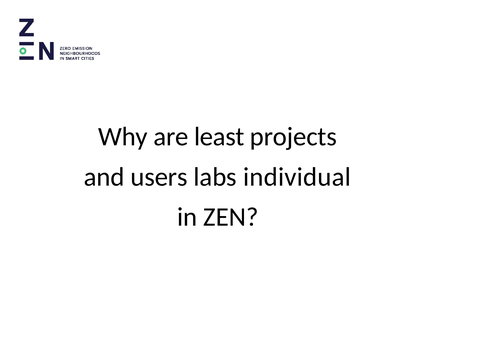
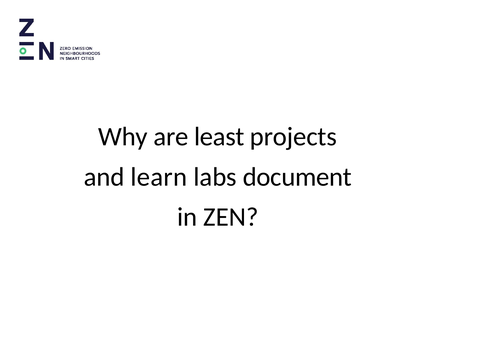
users: users -> learn
individual: individual -> document
